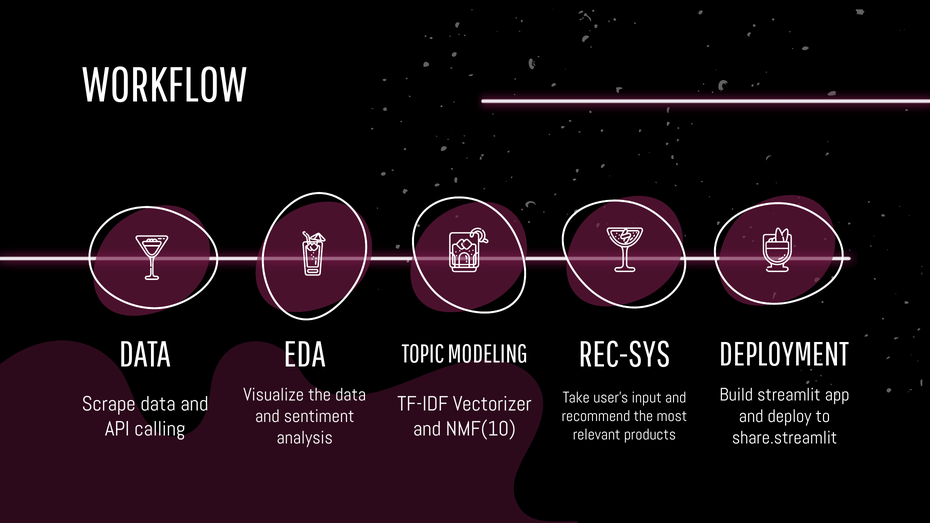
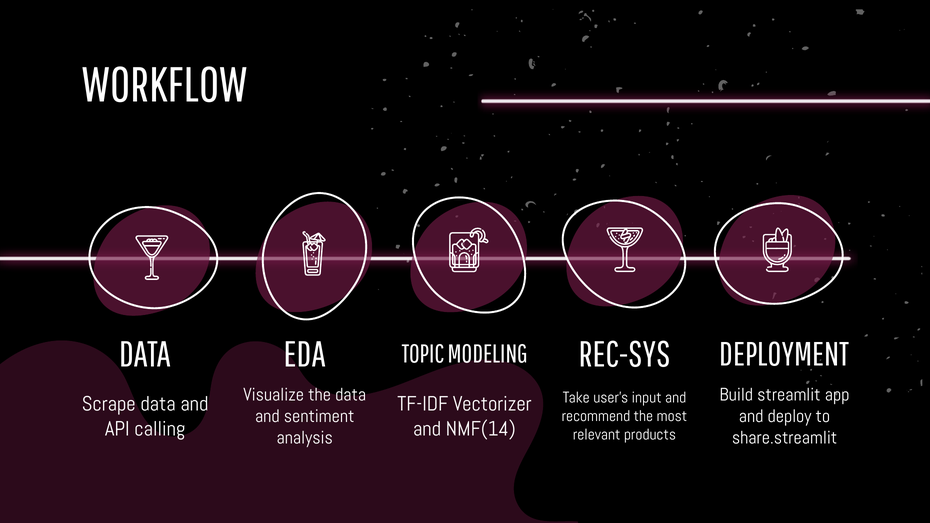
NMF(10: NMF(10 -> NMF(14
